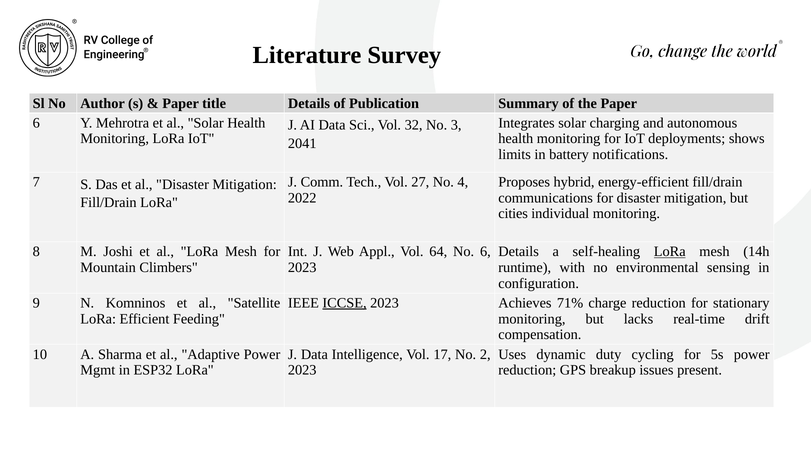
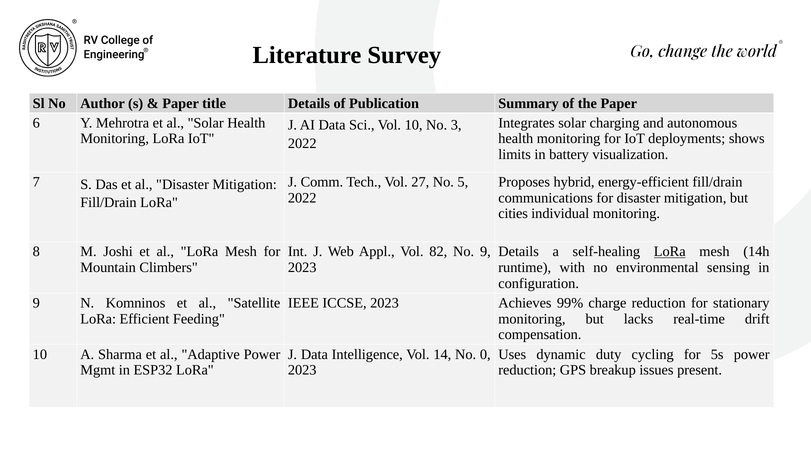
Vol 32: 32 -> 10
2041 at (302, 144): 2041 -> 2022
notifications: notifications -> visualization
4: 4 -> 5
64: 64 -> 82
No 6: 6 -> 9
ICCSE underline: present -> none
71%: 71% -> 99%
17: 17 -> 14
2: 2 -> 0
